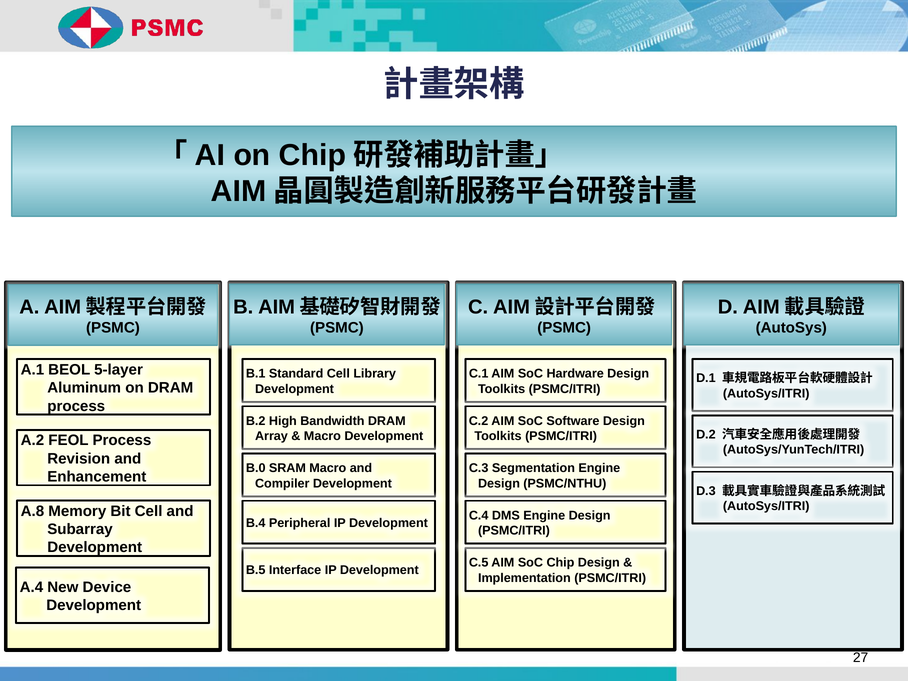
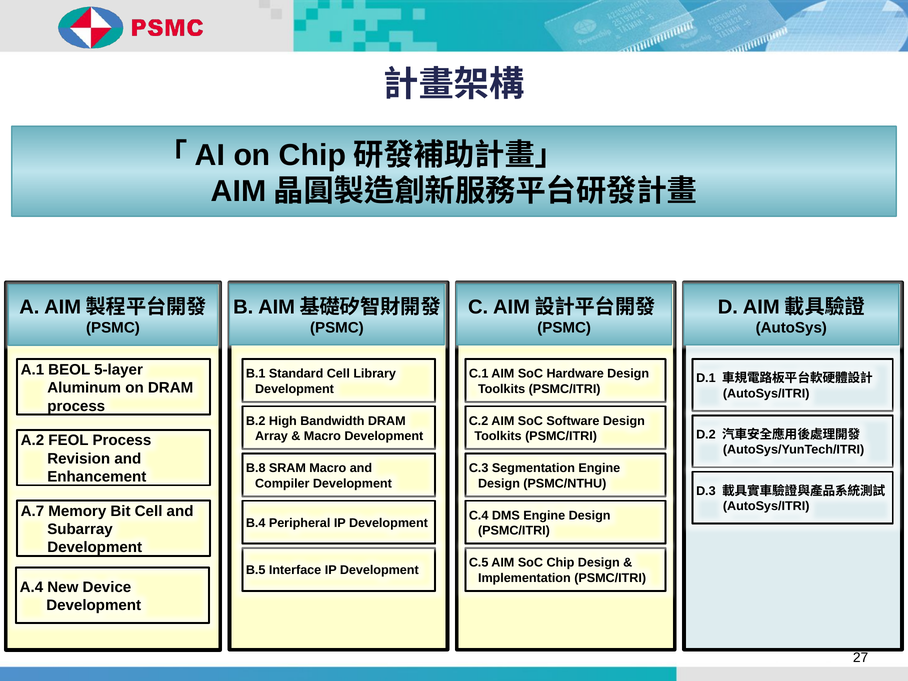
B.0: B.0 -> B.8
A.8: A.8 -> A.7
